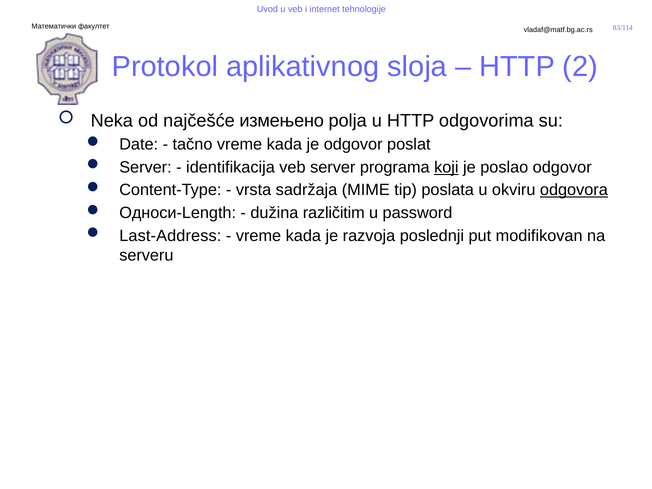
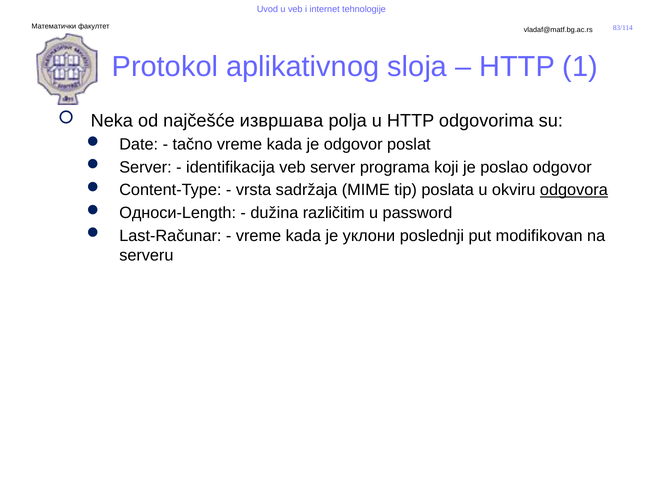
2: 2 -> 1
измењено: измењено -> извршава
koji underline: present -> none
Last-Address: Last-Address -> Last-Računar
razvoja: razvoja -> уклони
